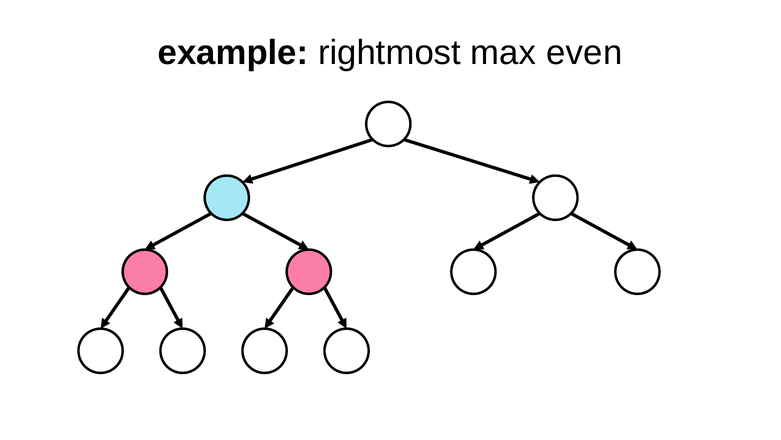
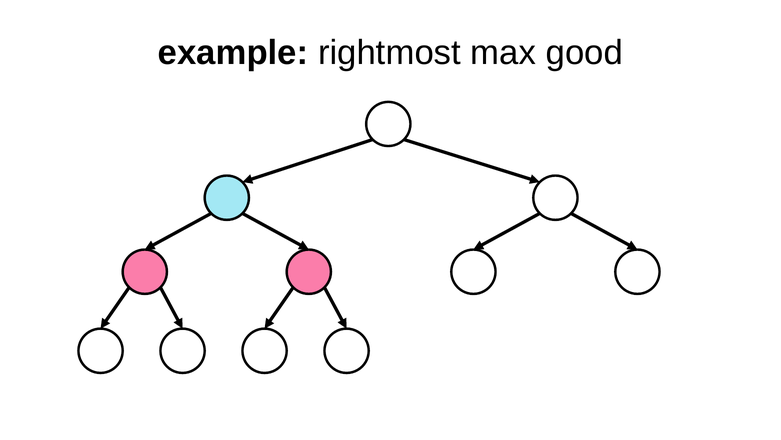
even: even -> good
